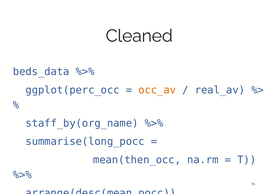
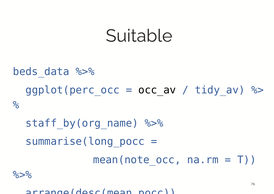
Cleaned: Cleaned -> Suitable
occ_av colour: orange -> black
real_av: real_av -> tidy_av
mean(then_occ: mean(then_occ -> mean(note_occ
